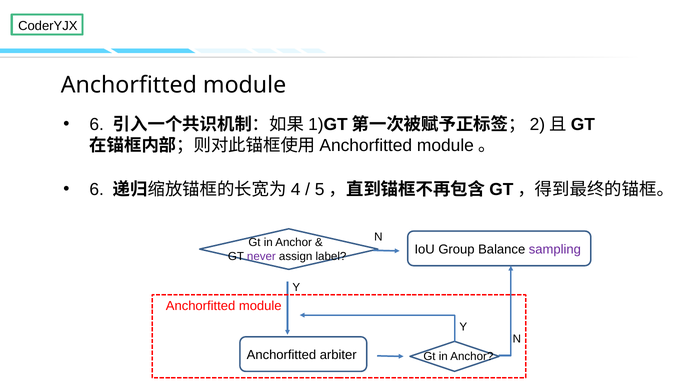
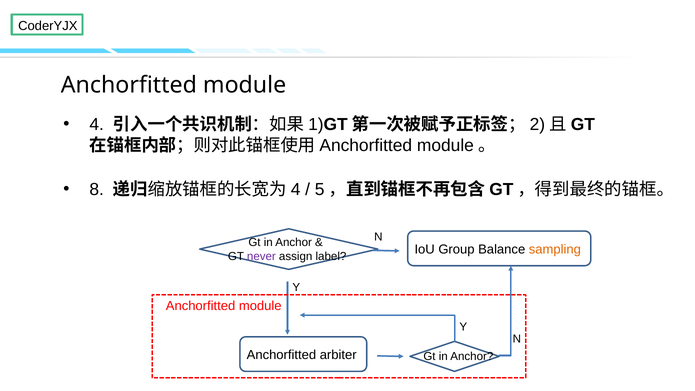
6 at (97, 124): 6 -> 4
6 at (97, 190): 6 -> 8
sampling colour: purple -> orange
